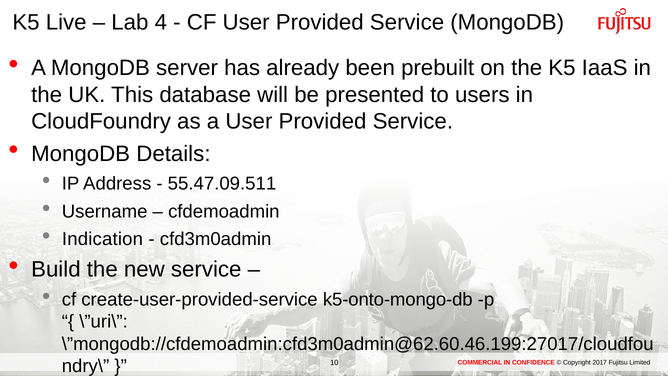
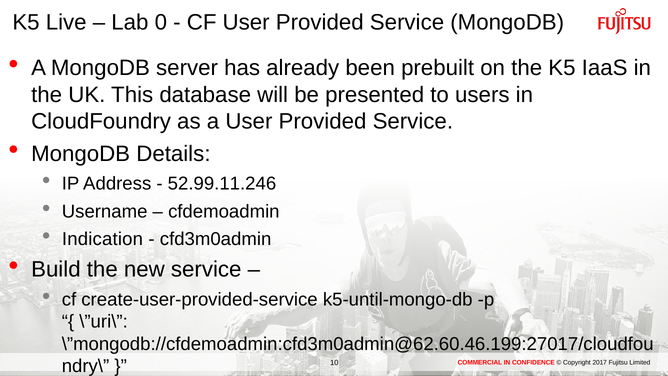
4: 4 -> 0
55.47.09.511: 55.47.09.511 -> 52.99.11.246
k5-onto-mongo-db: k5-onto-mongo-db -> k5-until-mongo-db
